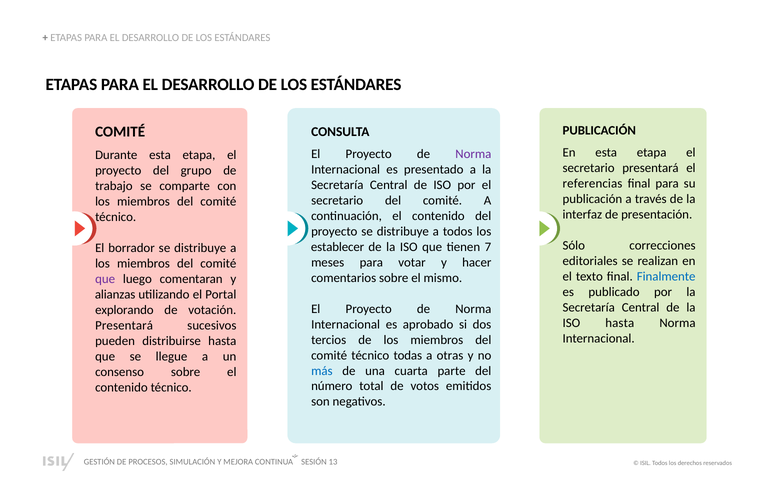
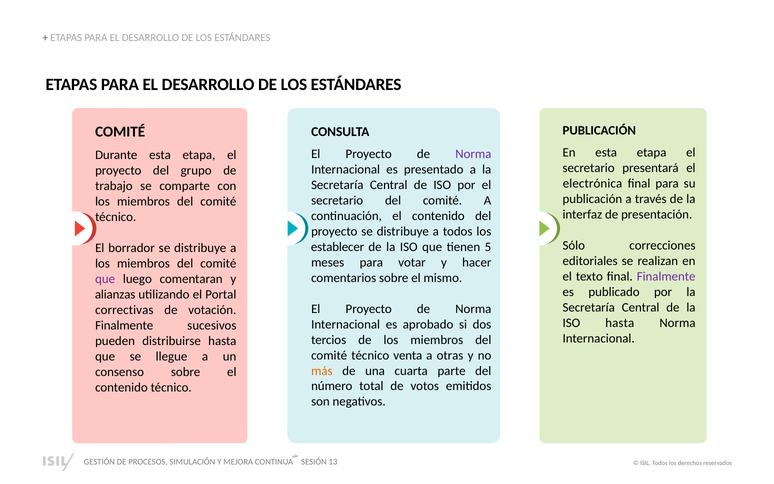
referencias: referencias -> electrónica
7: 7 -> 5
Finalmente at (666, 276) colour: blue -> purple
explorando: explorando -> correctivas
Presentará at (124, 325): Presentará -> Finalmente
todas: todas -> venta
más colour: blue -> orange
